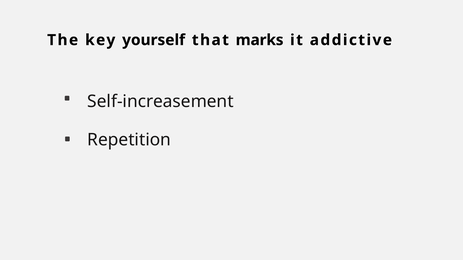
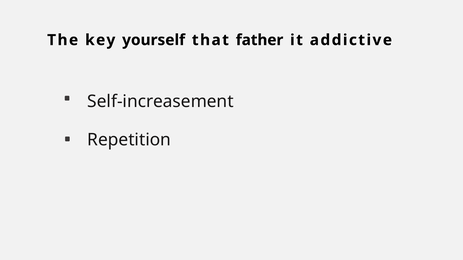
marks: marks -> father
